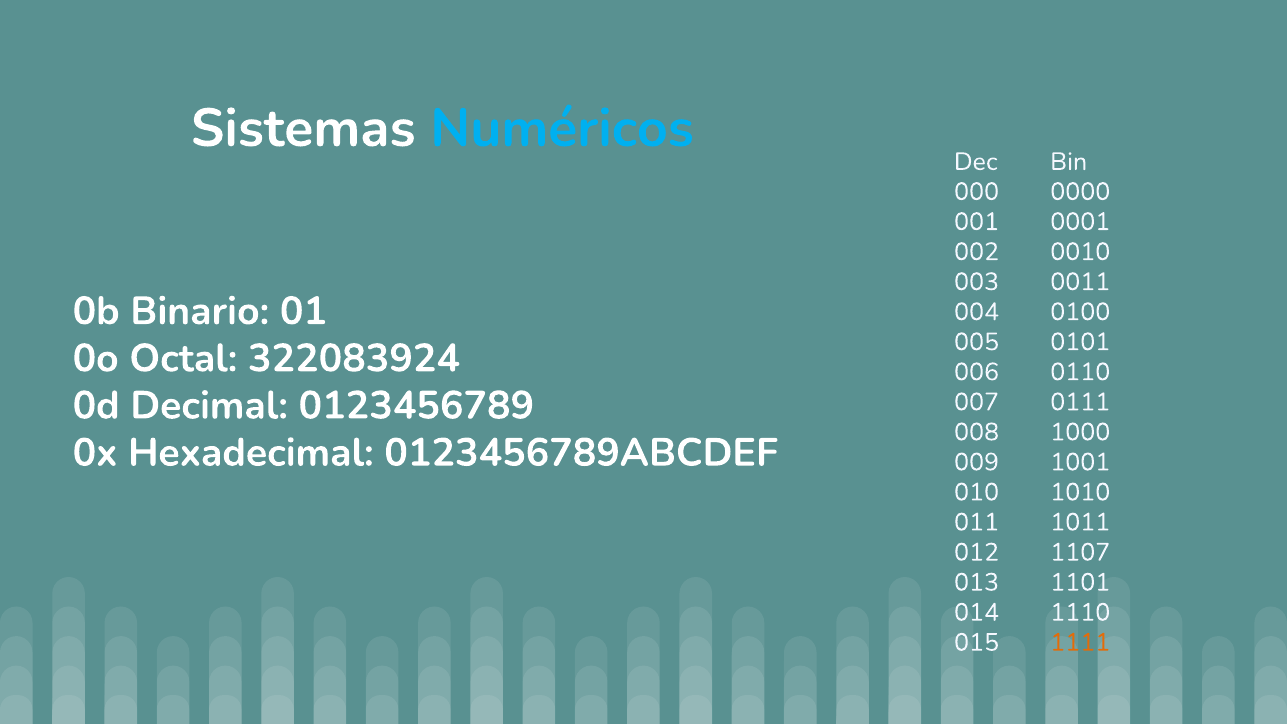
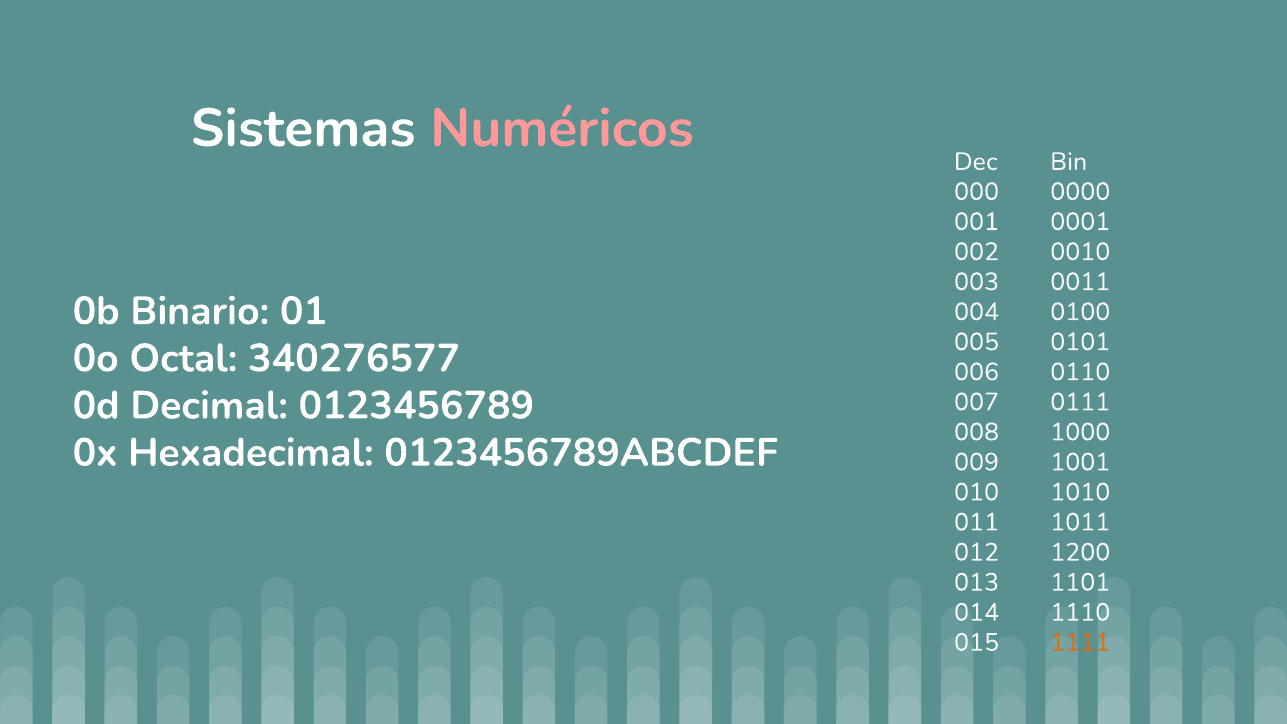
Numéricos colour: light blue -> pink
322083924: 322083924 -> 340276577
1107: 1107 -> 1200
